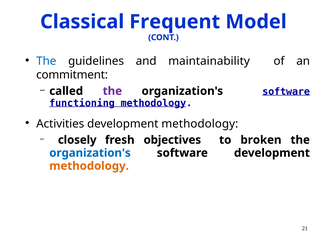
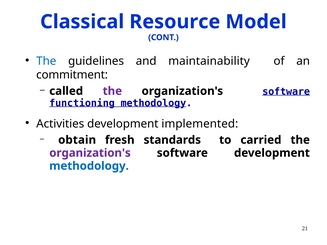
Frequent: Frequent -> Resource
methodology at (200, 124): methodology -> implemented
closely: closely -> obtain
objectives: objectives -> standards
broken: broken -> carried
organization's at (90, 153) colour: blue -> purple
methodology at (89, 166) colour: orange -> blue
